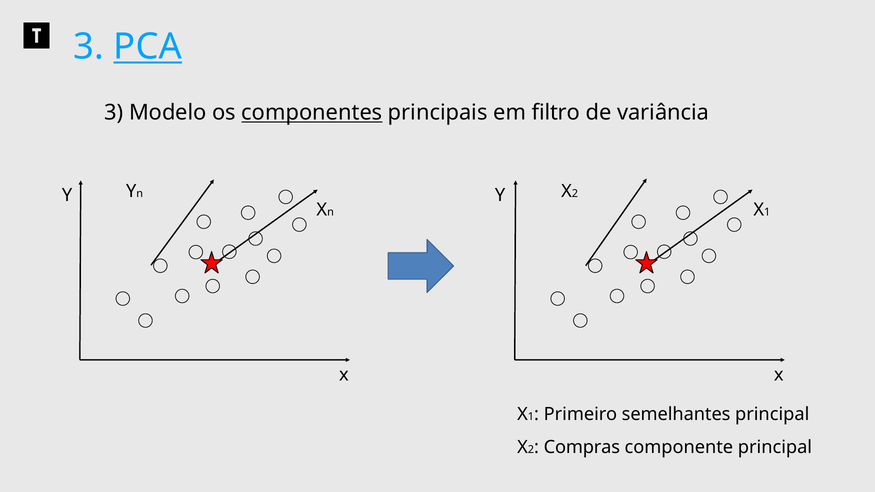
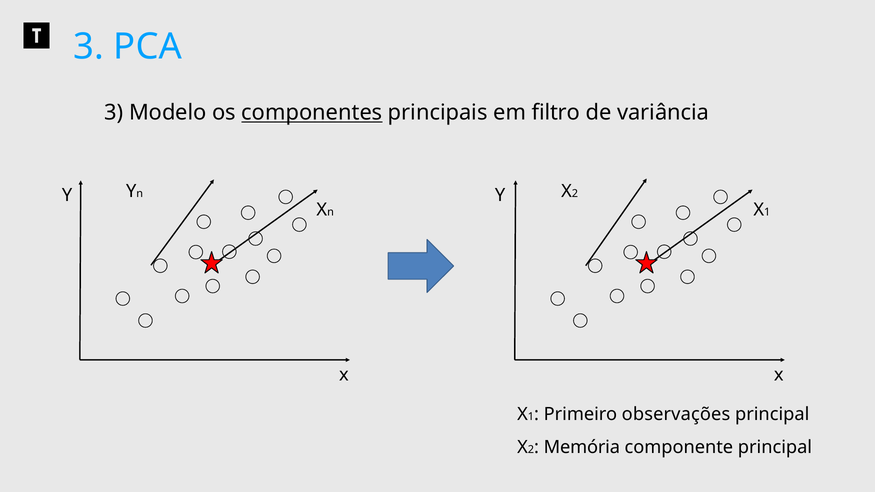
PCA underline: present -> none
semelhantes: semelhantes -> observações
Compras: Compras -> Memória
